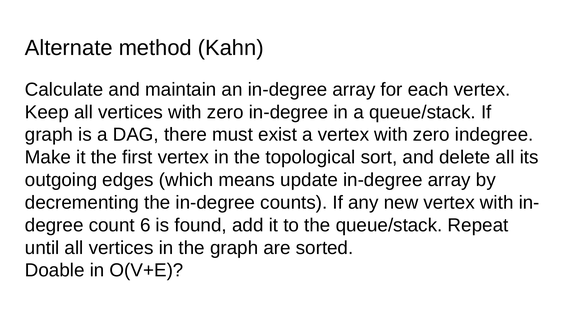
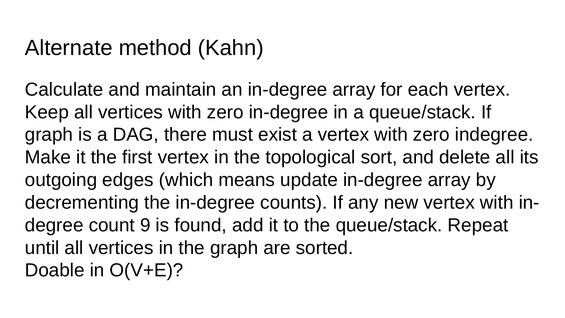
6: 6 -> 9
